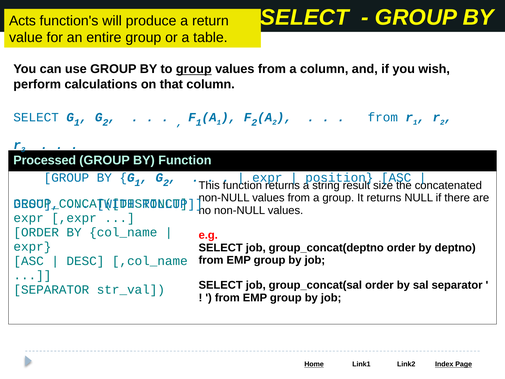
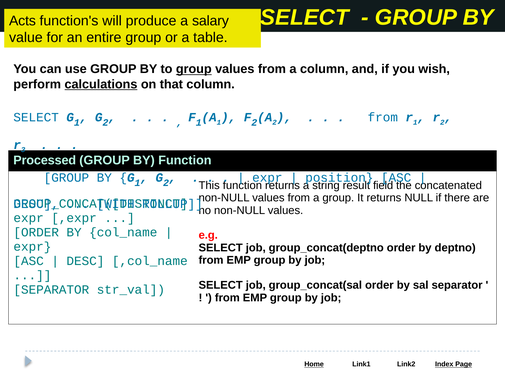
return: return -> salary
calculations underline: none -> present
size: size -> field
